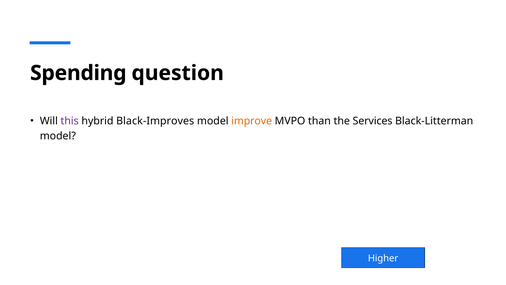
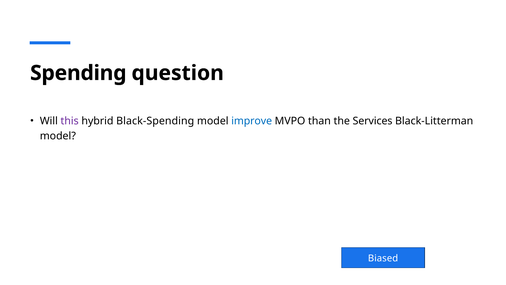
Black-Improves: Black-Improves -> Black-Spending
improve colour: orange -> blue
Higher: Higher -> Biased
